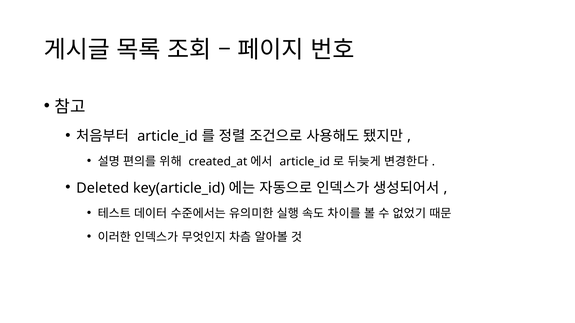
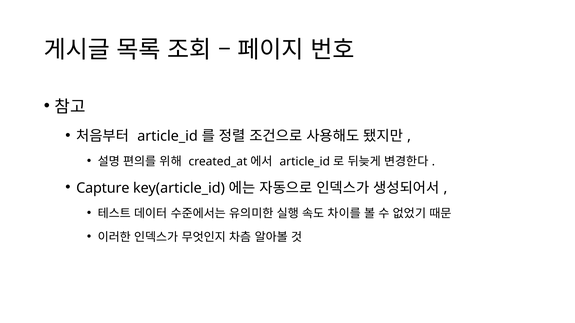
Deleted: Deleted -> Capture
